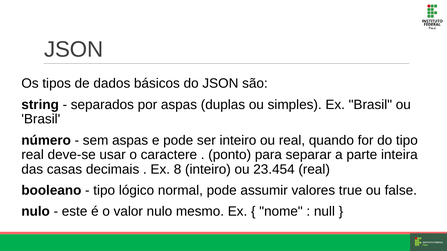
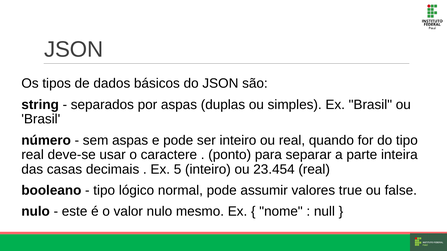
8: 8 -> 5
